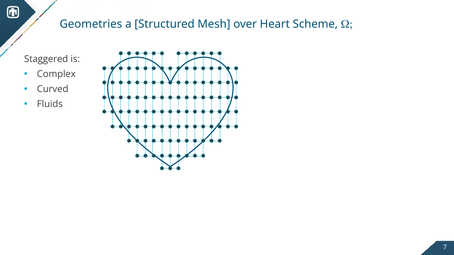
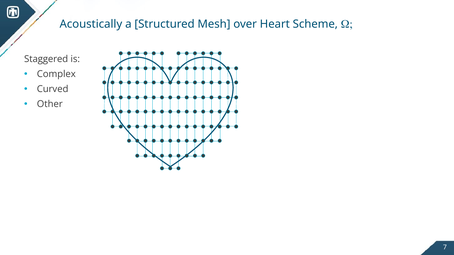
Geometries: Geometries -> Acoustically
Fluids: Fluids -> Other
